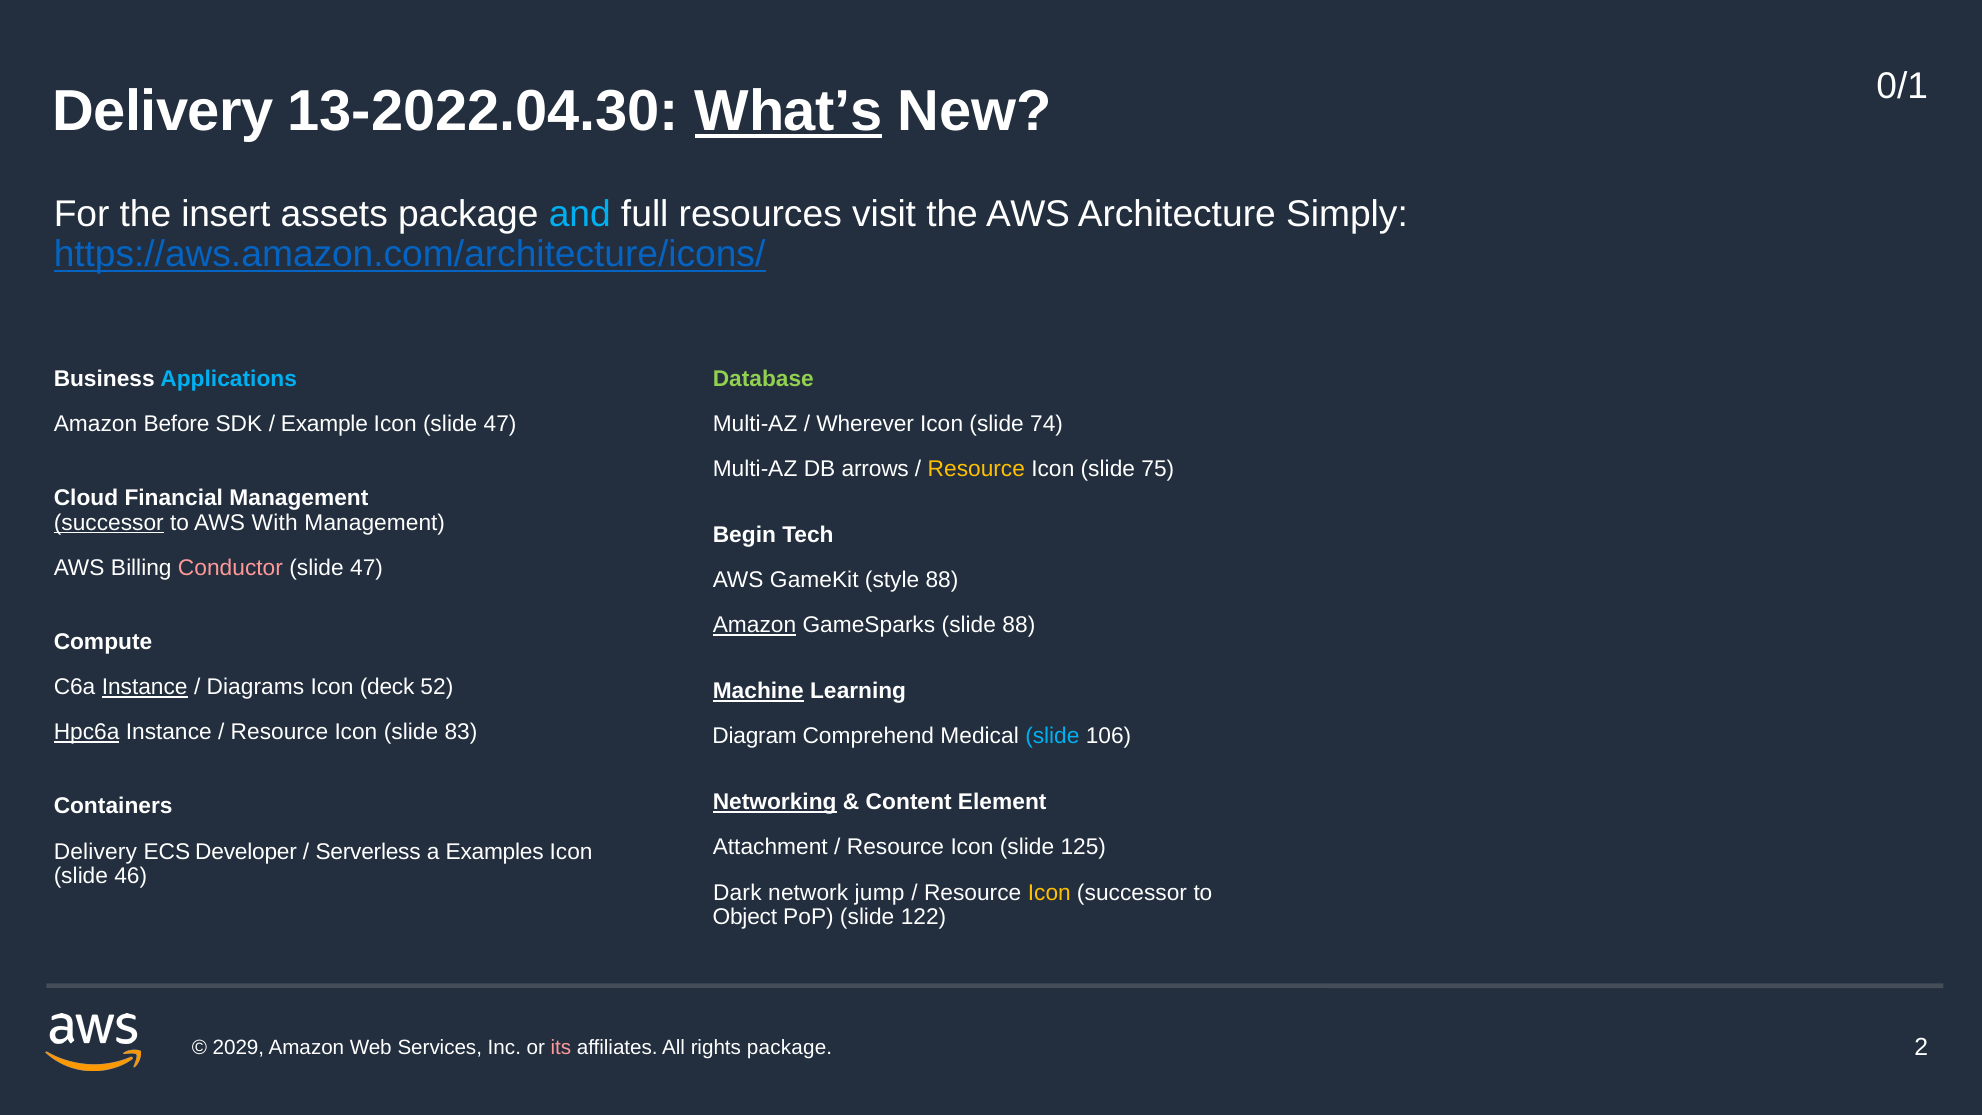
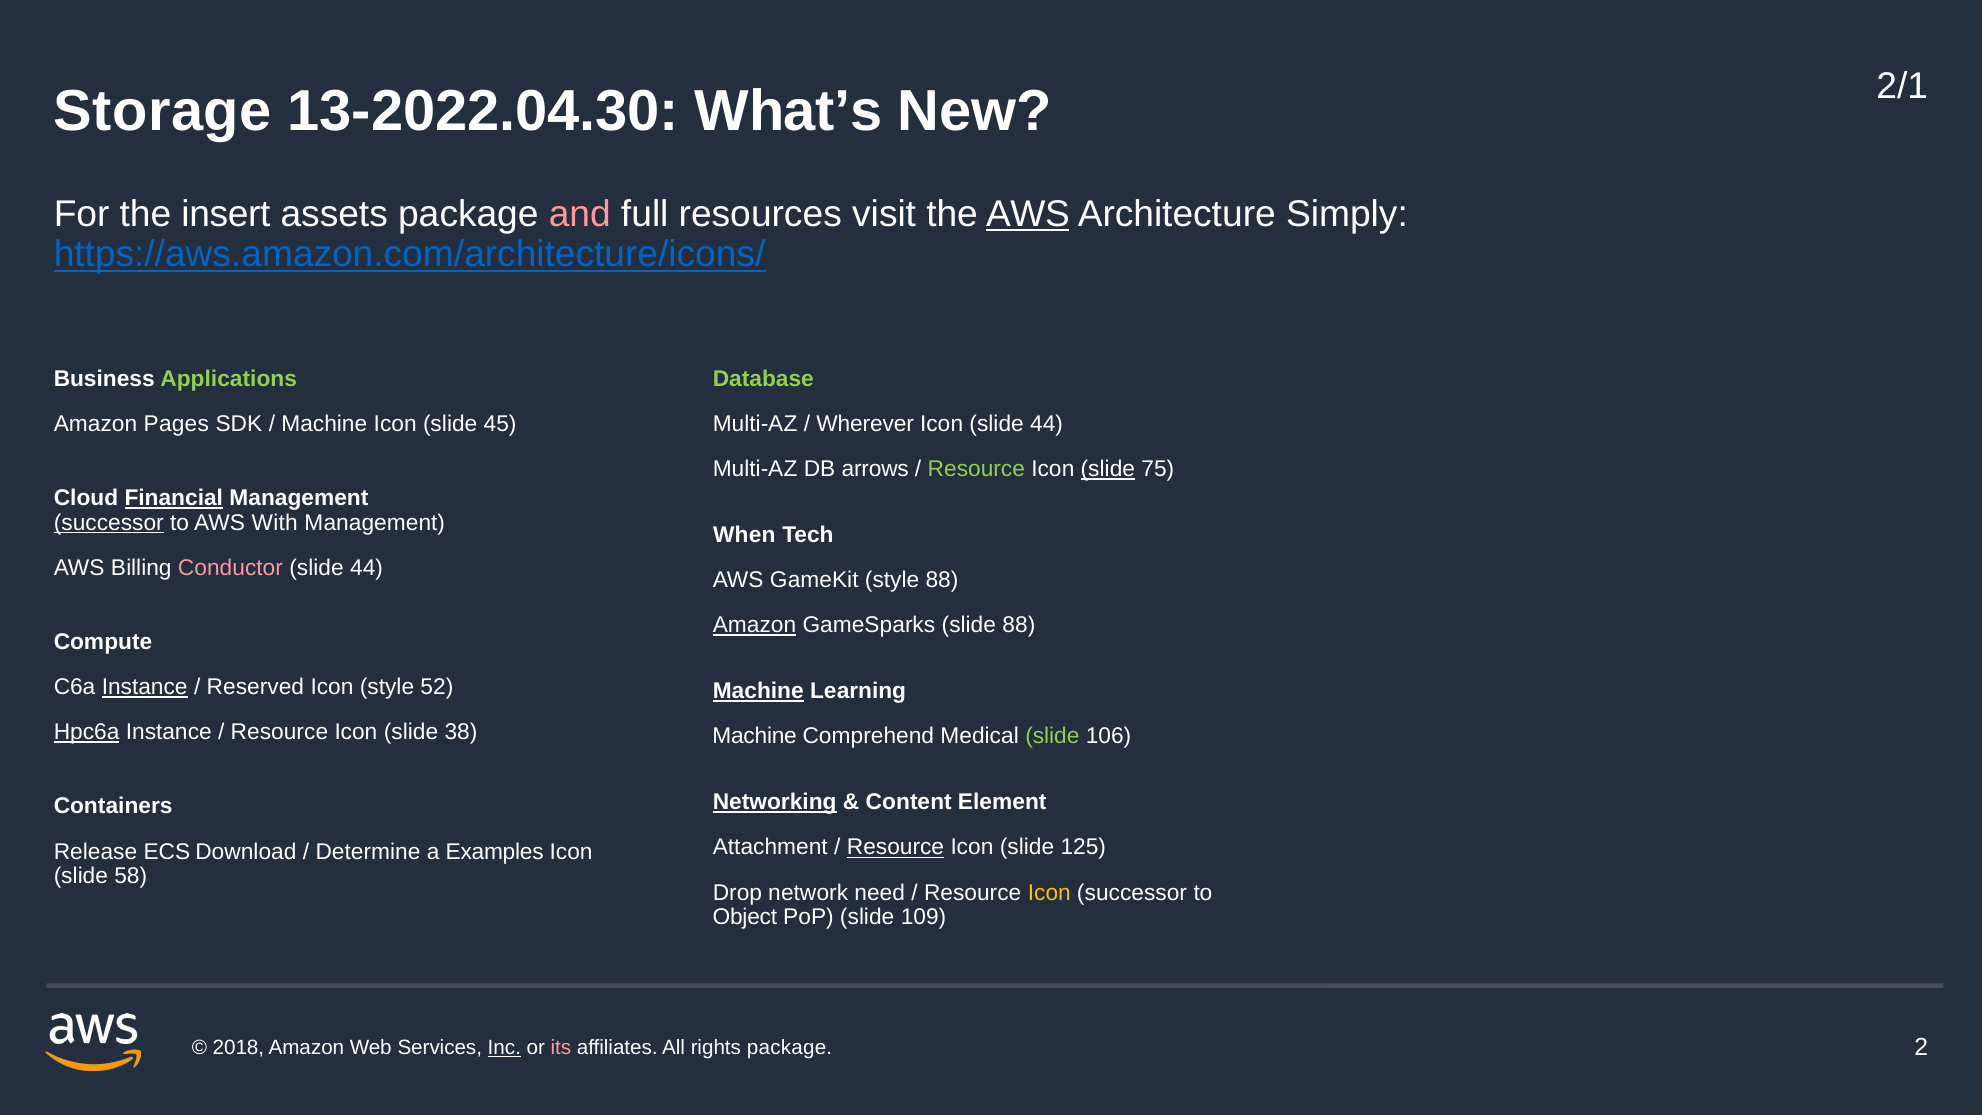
0/1: 0/1 -> 2/1
Delivery at (163, 111): Delivery -> Storage
What’s underline: present -> none
and colour: light blue -> pink
AWS at (1028, 214) underline: none -> present
Applications colour: light blue -> light green
Before: Before -> Pages
Example at (324, 424): Example -> Machine
Icon slide 47: 47 -> 45
Icon slide 74: 74 -> 44
Resource at (976, 469) colour: yellow -> light green
slide at (1108, 469) underline: none -> present
Financial underline: none -> present
Begin: Begin -> When
47 at (367, 568): 47 -> 44
Diagrams: Diagrams -> Reserved
Icon deck: deck -> style
83: 83 -> 38
Diagram at (755, 736): Diagram -> Machine
slide at (1052, 736) colour: light blue -> light green
Resource at (895, 847) underline: none -> present
Delivery at (95, 851): Delivery -> Release
Developer: Developer -> Download
Serverless: Serverless -> Determine
46: 46 -> 58
Dark: Dark -> Drop
jump: jump -> need
122: 122 -> 109
2029: 2029 -> 2018
Inc underline: none -> present
